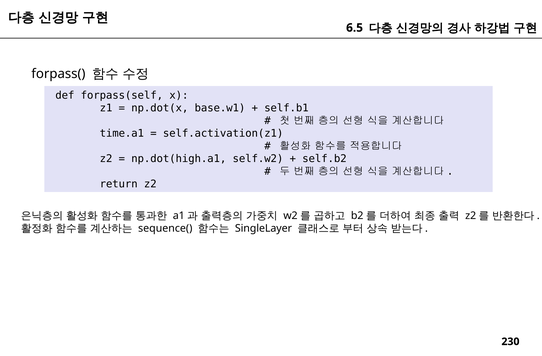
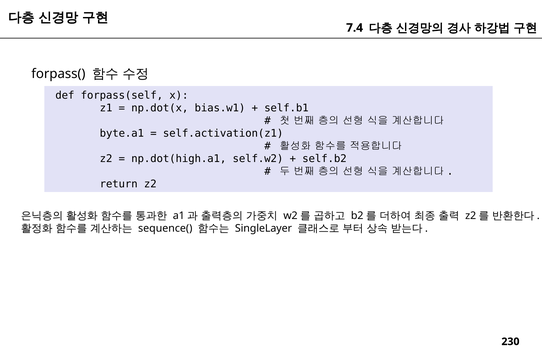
6.5: 6.5 -> 7.4
base.w1: base.w1 -> bias.w1
time.a1: time.a1 -> byte.a1
